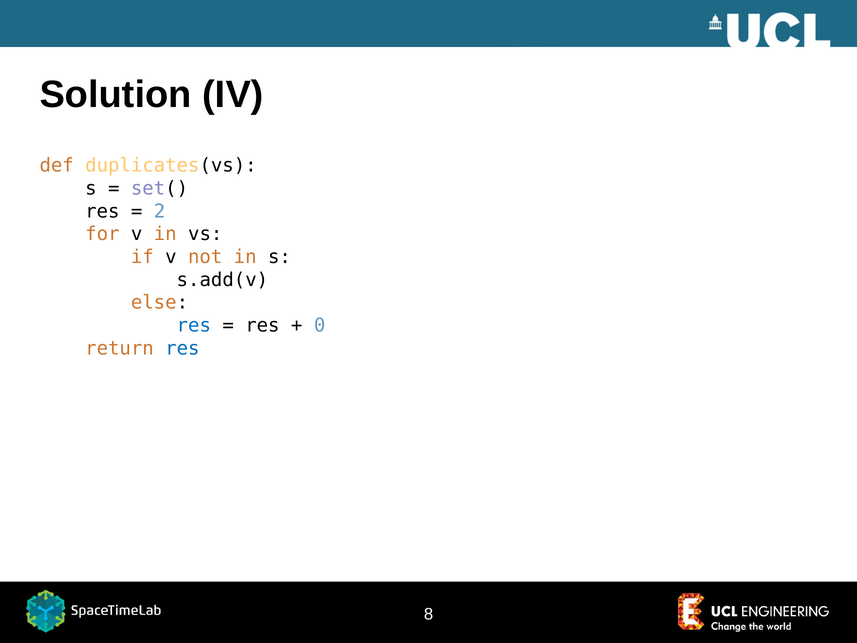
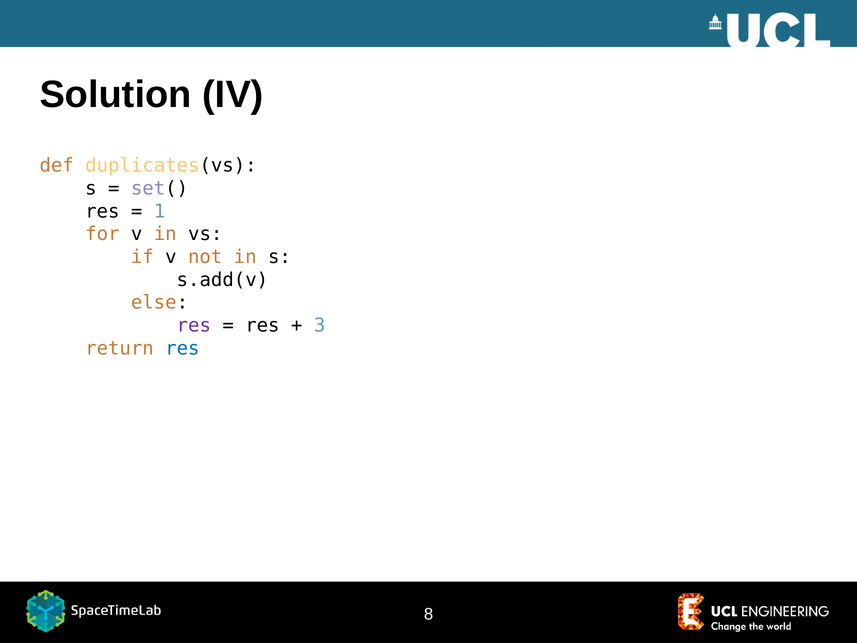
2: 2 -> 1
res at (194, 325) colour: blue -> purple
0: 0 -> 3
